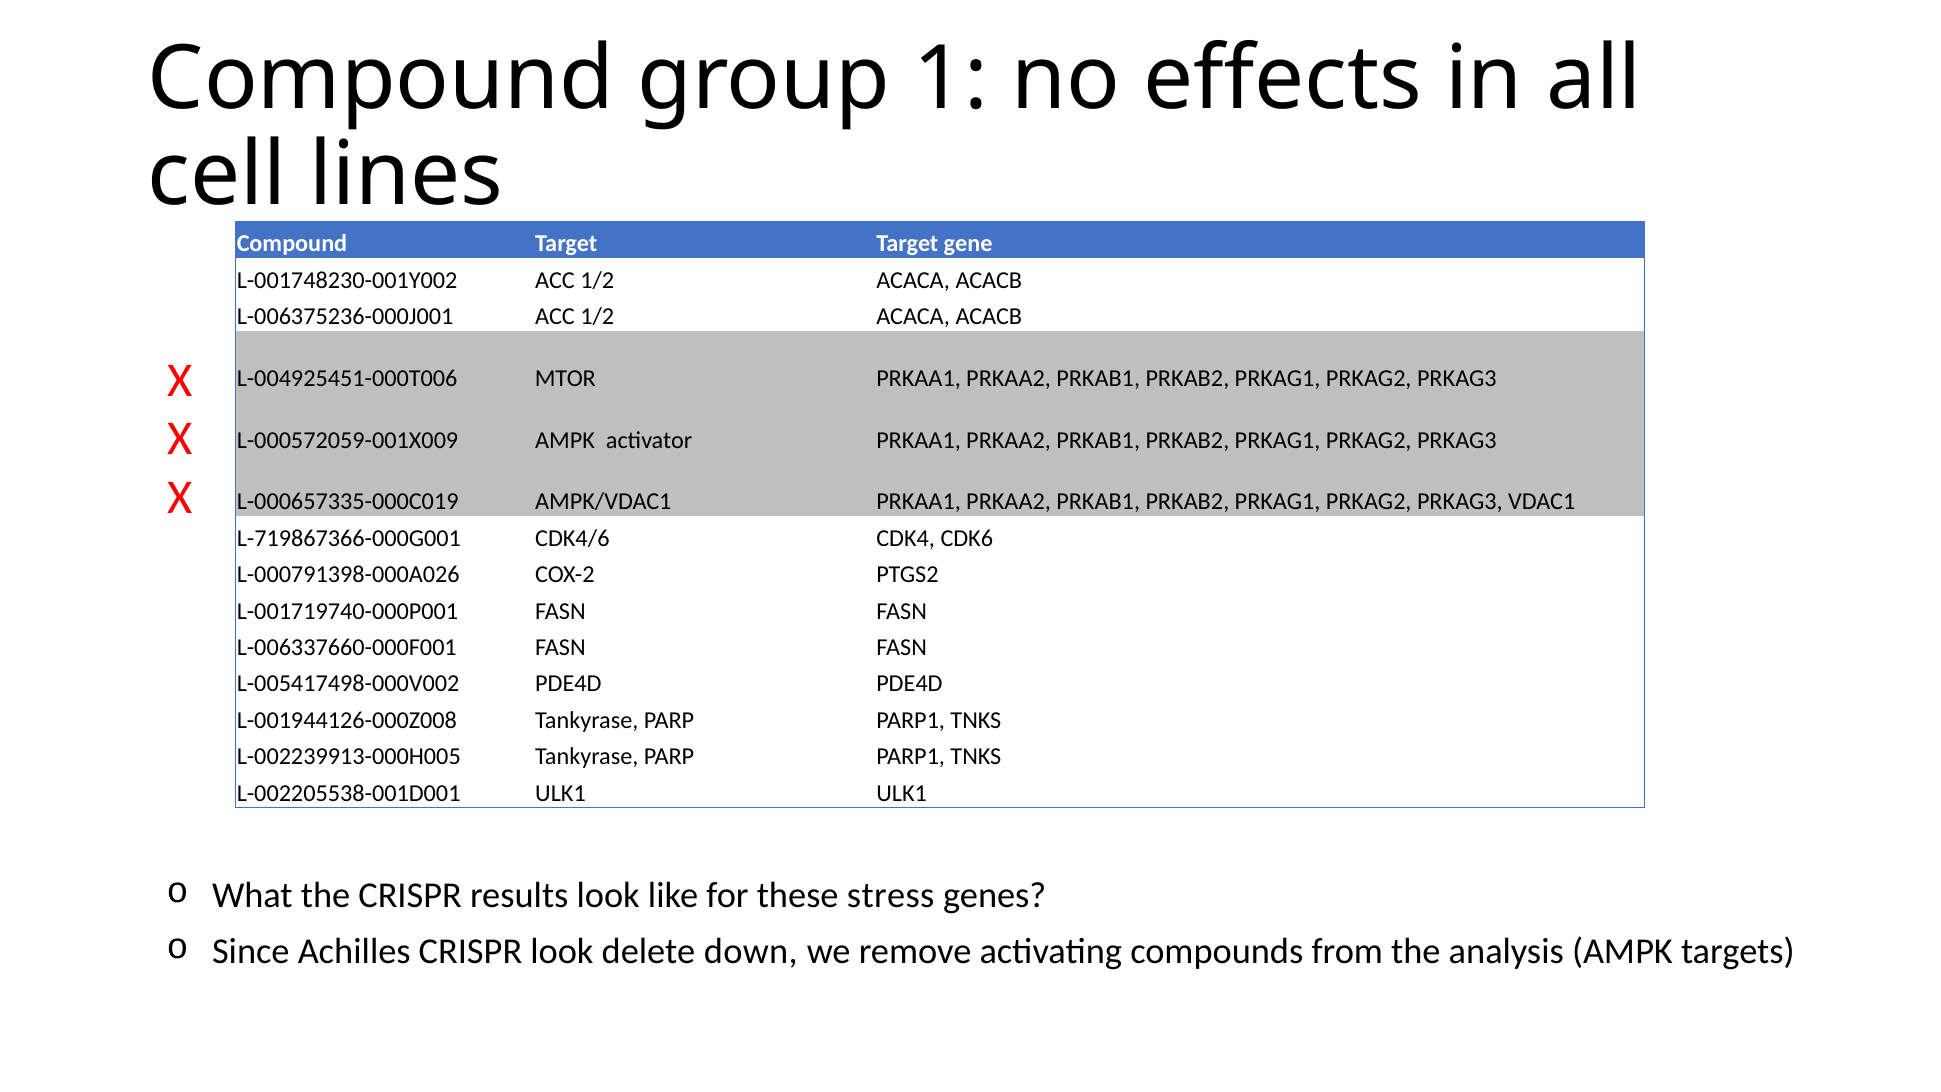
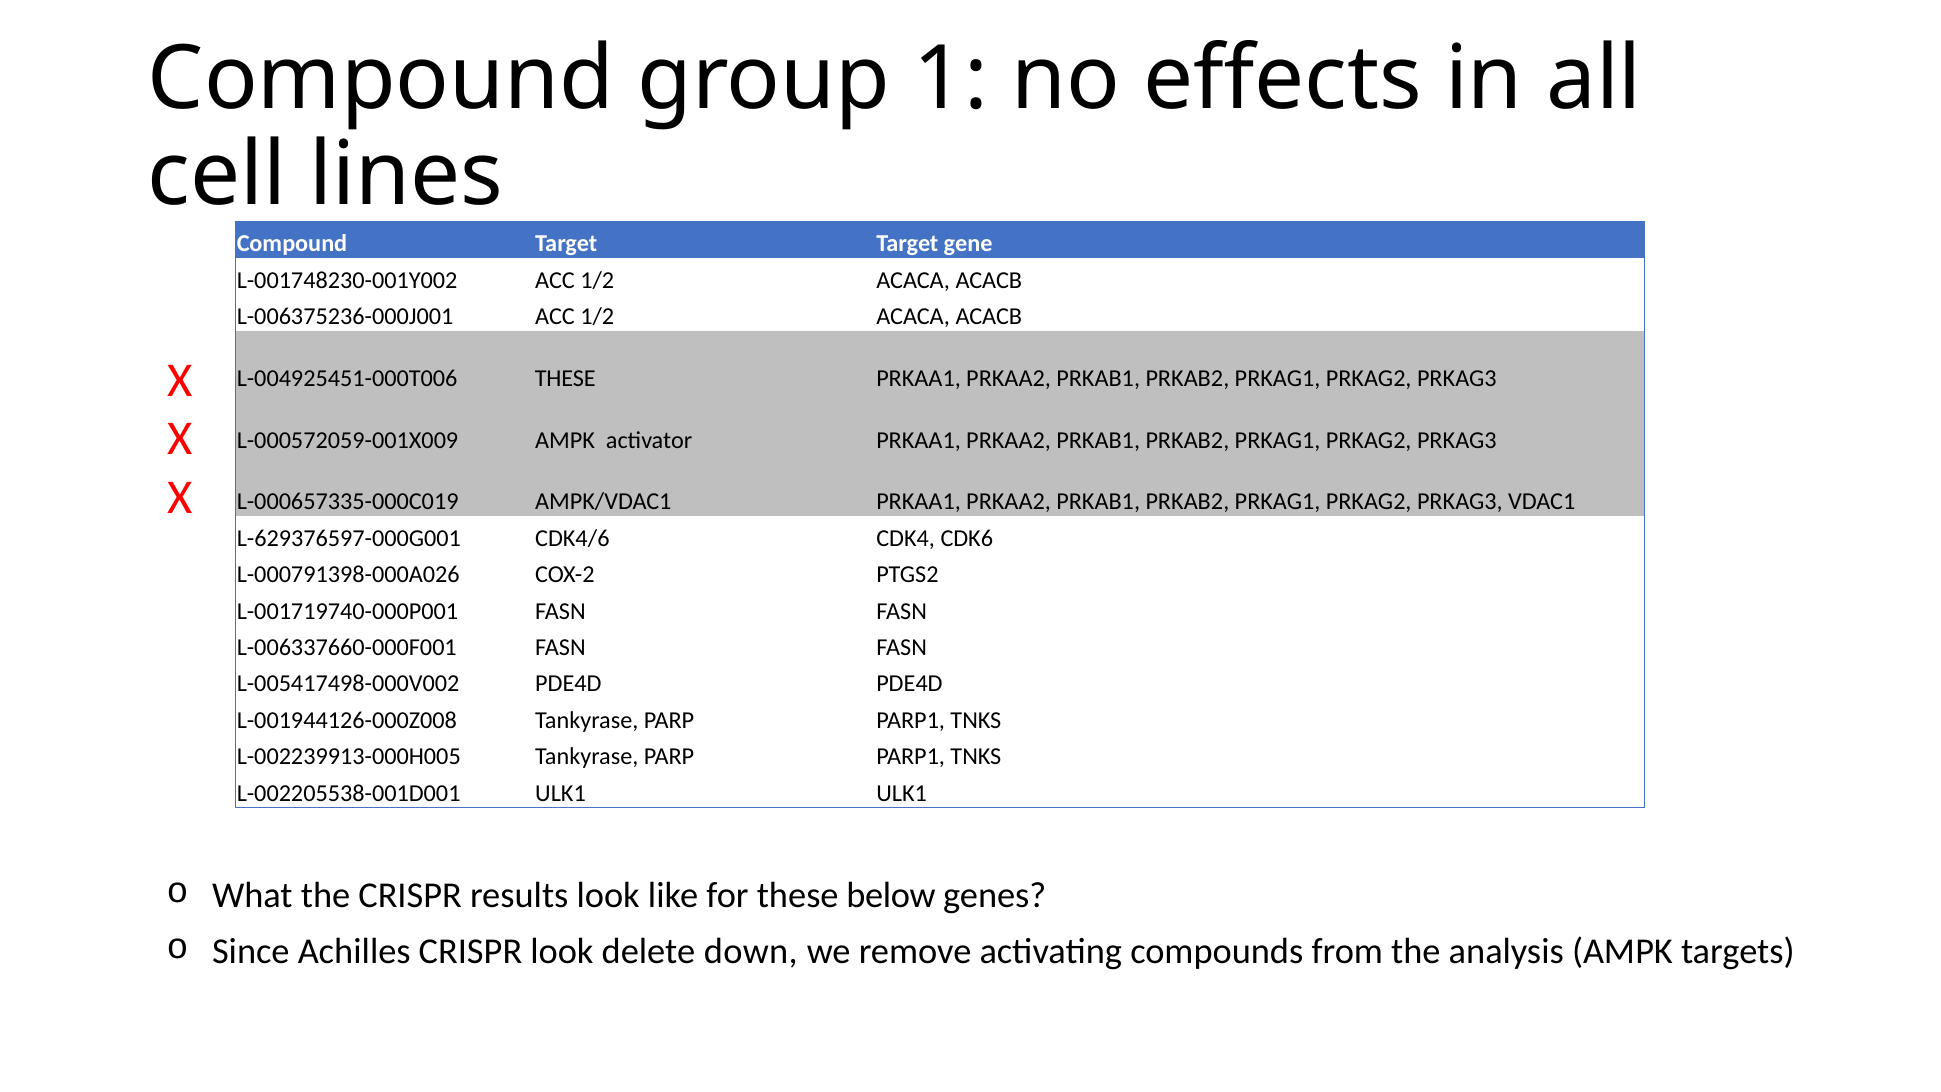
L-004925451-000T006 MTOR: MTOR -> THESE
L-719867366-000G001: L-719867366-000G001 -> L-629376597-000G001
stress: stress -> below
